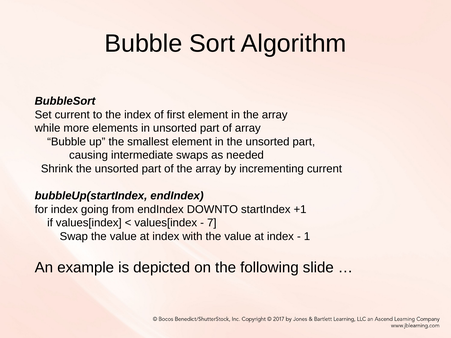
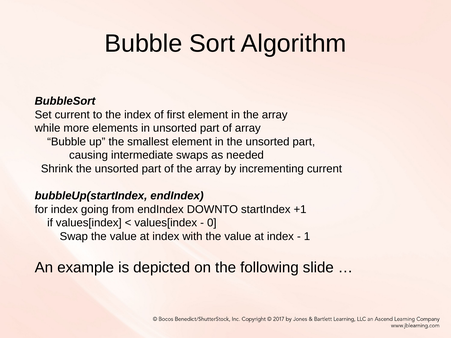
7: 7 -> 0
